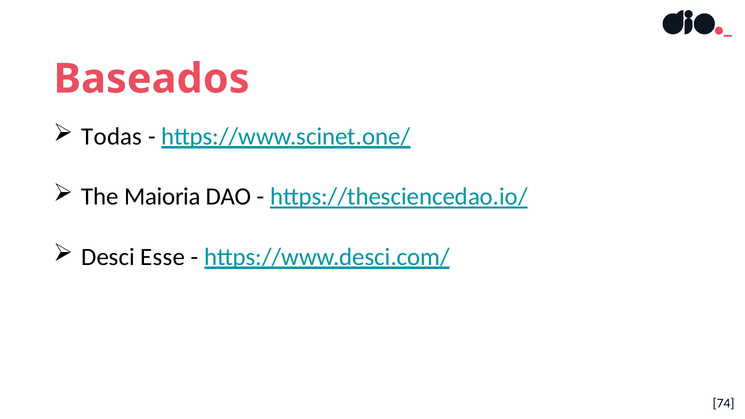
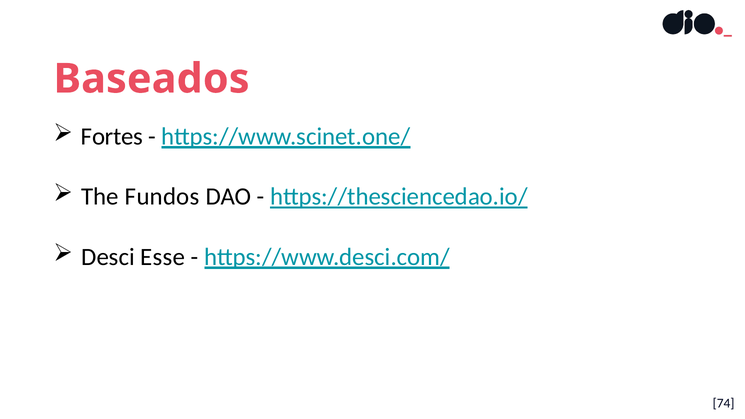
Todas: Todas -> Fortes
Maioria: Maioria -> Fundos
